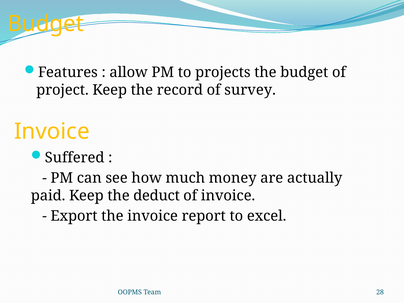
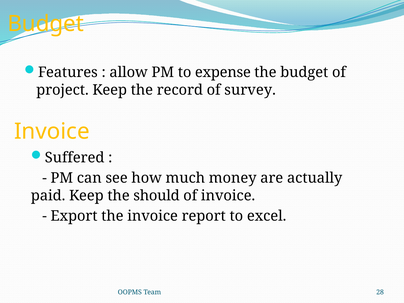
projects: projects -> expense
deduct: deduct -> should
